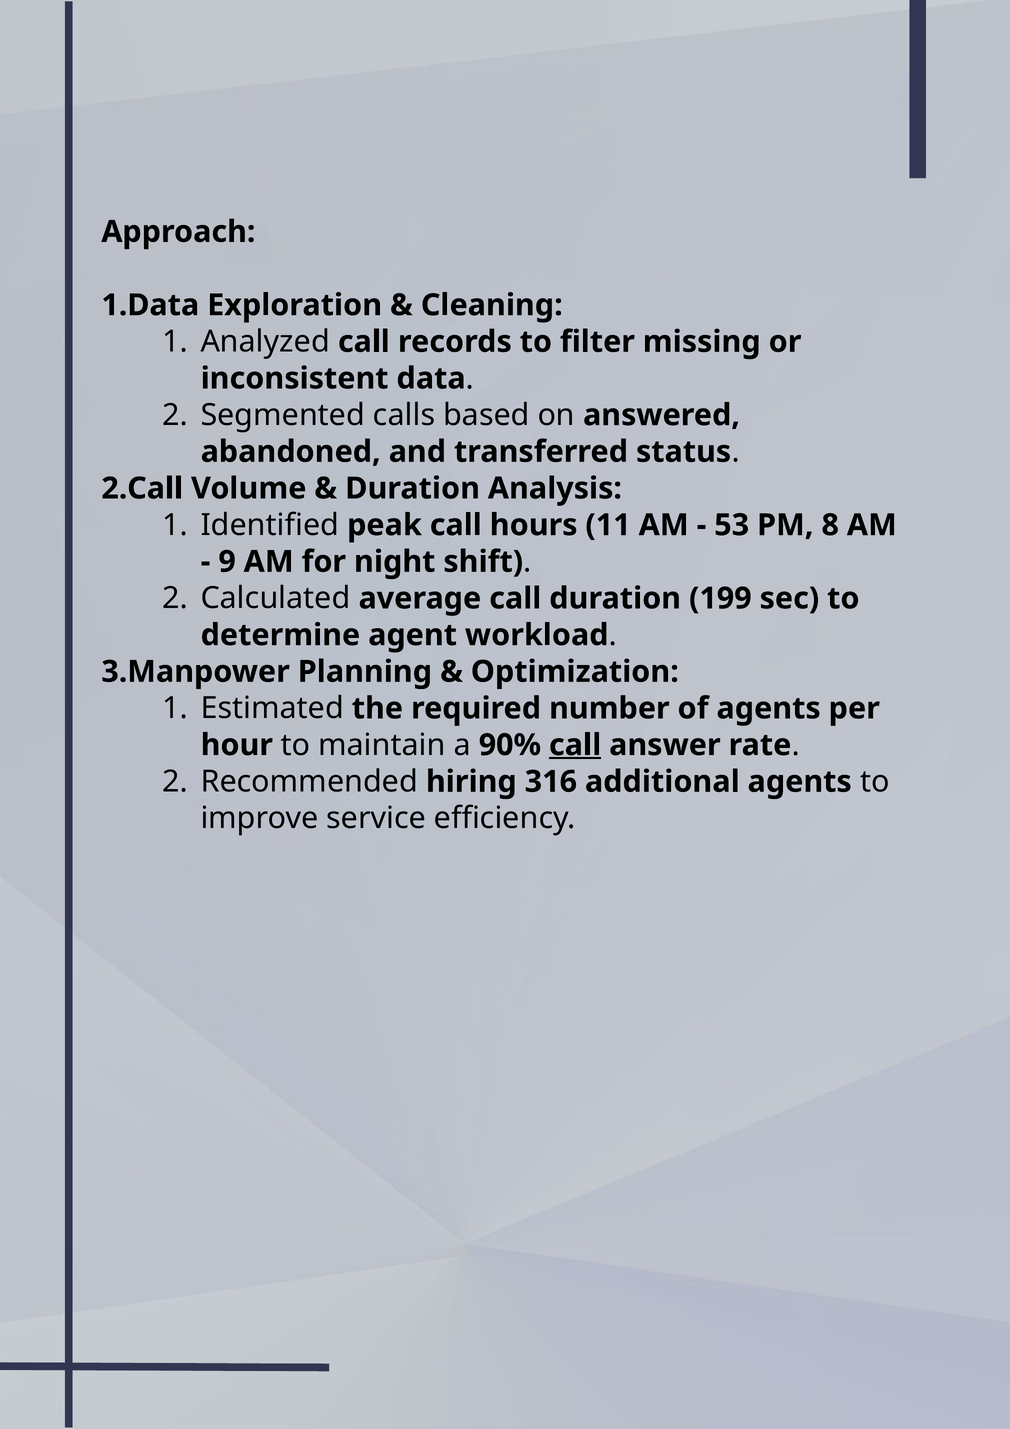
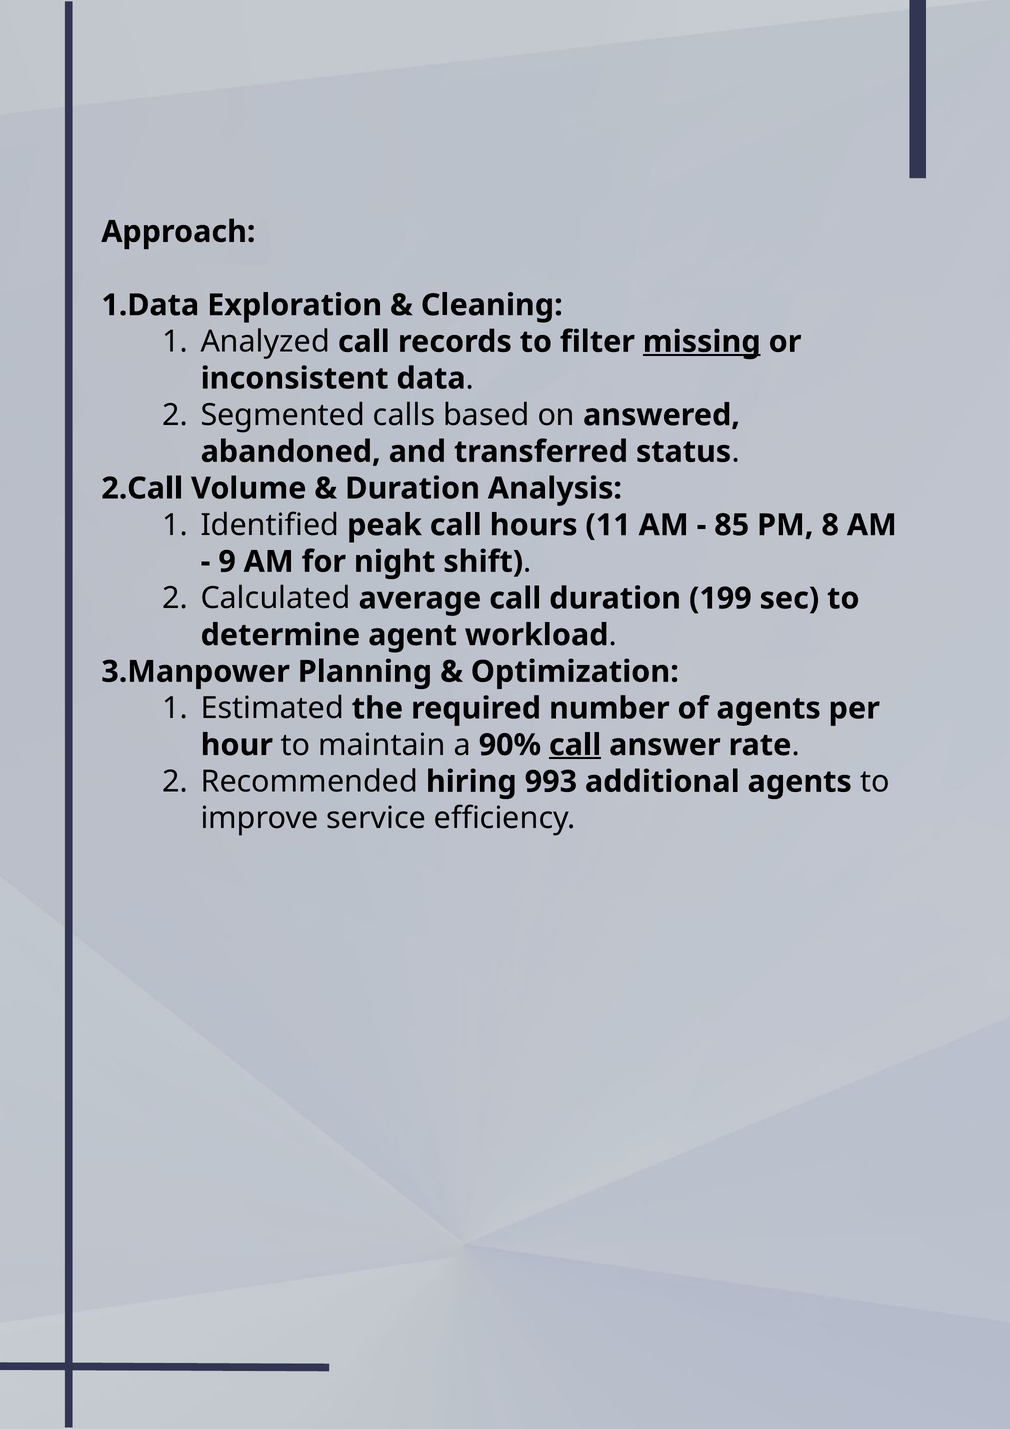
missing underline: none -> present
53: 53 -> 85
316: 316 -> 993
